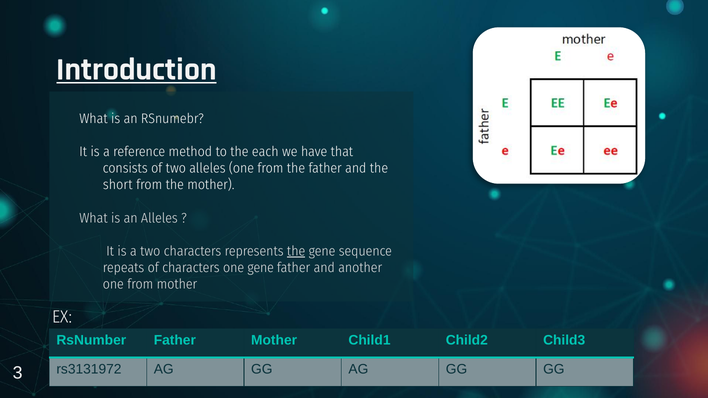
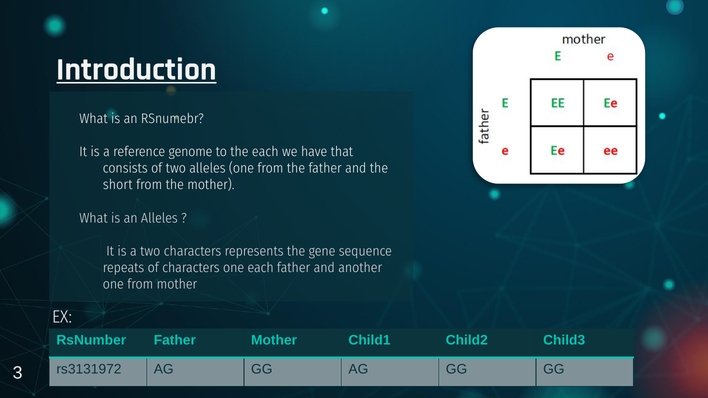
method: method -> genome
the at (296, 251) underline: present -> none
one gene: gene -> each
